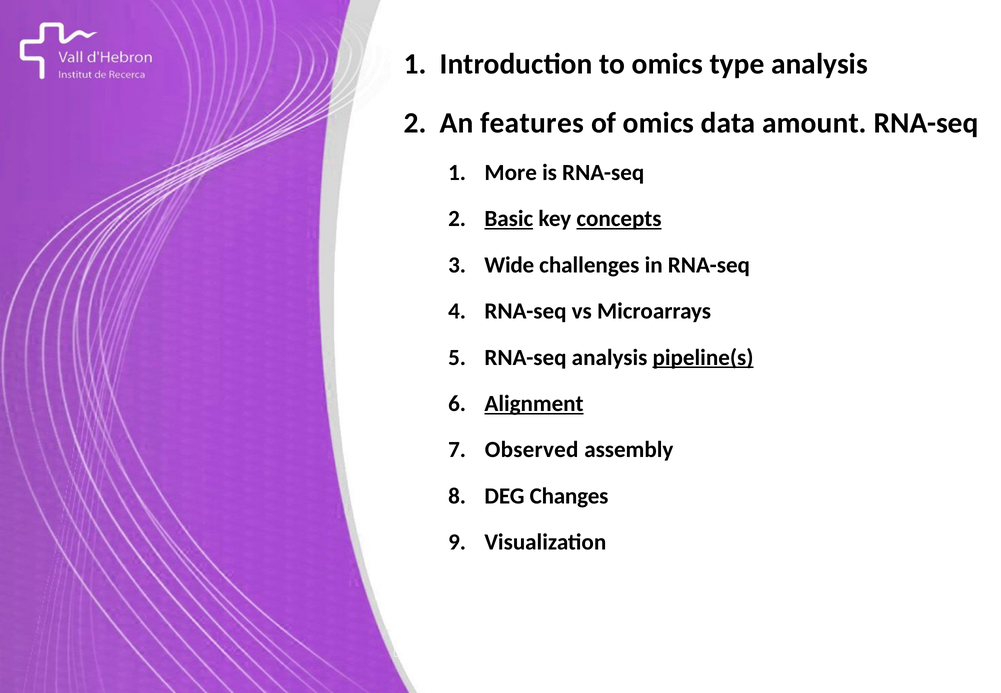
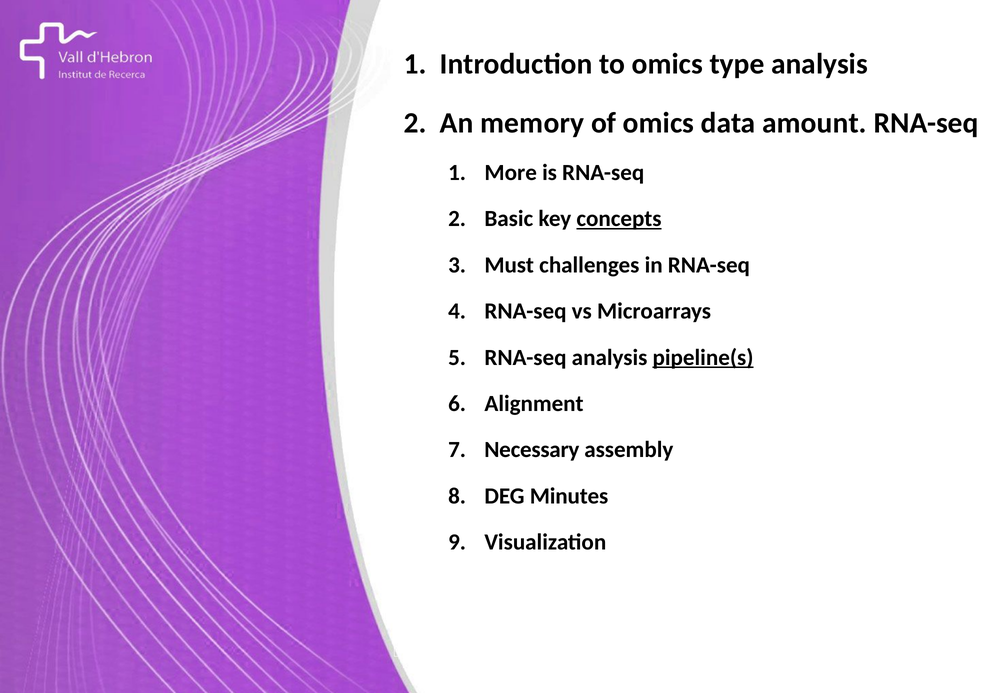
features: features -> memory
Basic underline: present -> none
Wide: Wide -> Must
Alignment underline: present -> none
Observed: Observed -> Necessary
Changes: Changes -> Minutes
